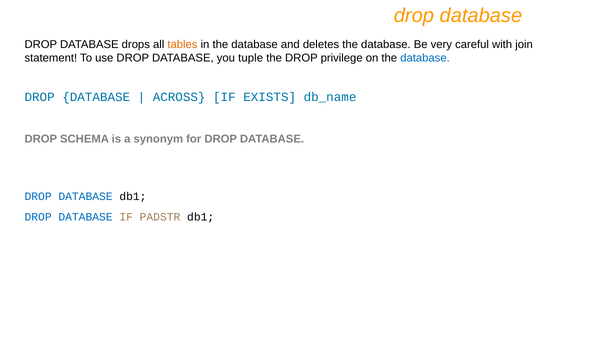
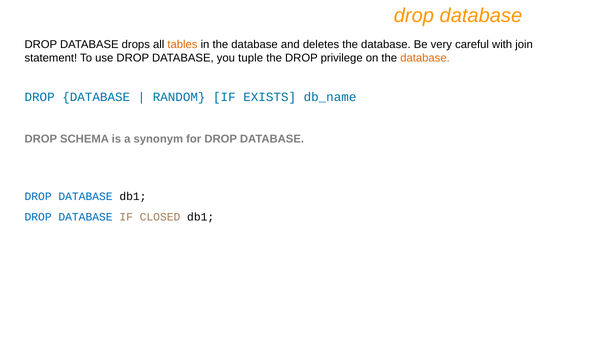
database at (425, 58) colour: blue -> orange
ACROSS: ACROSS -> RANDOM
PADSTR: PADSTR -> CLOSED
